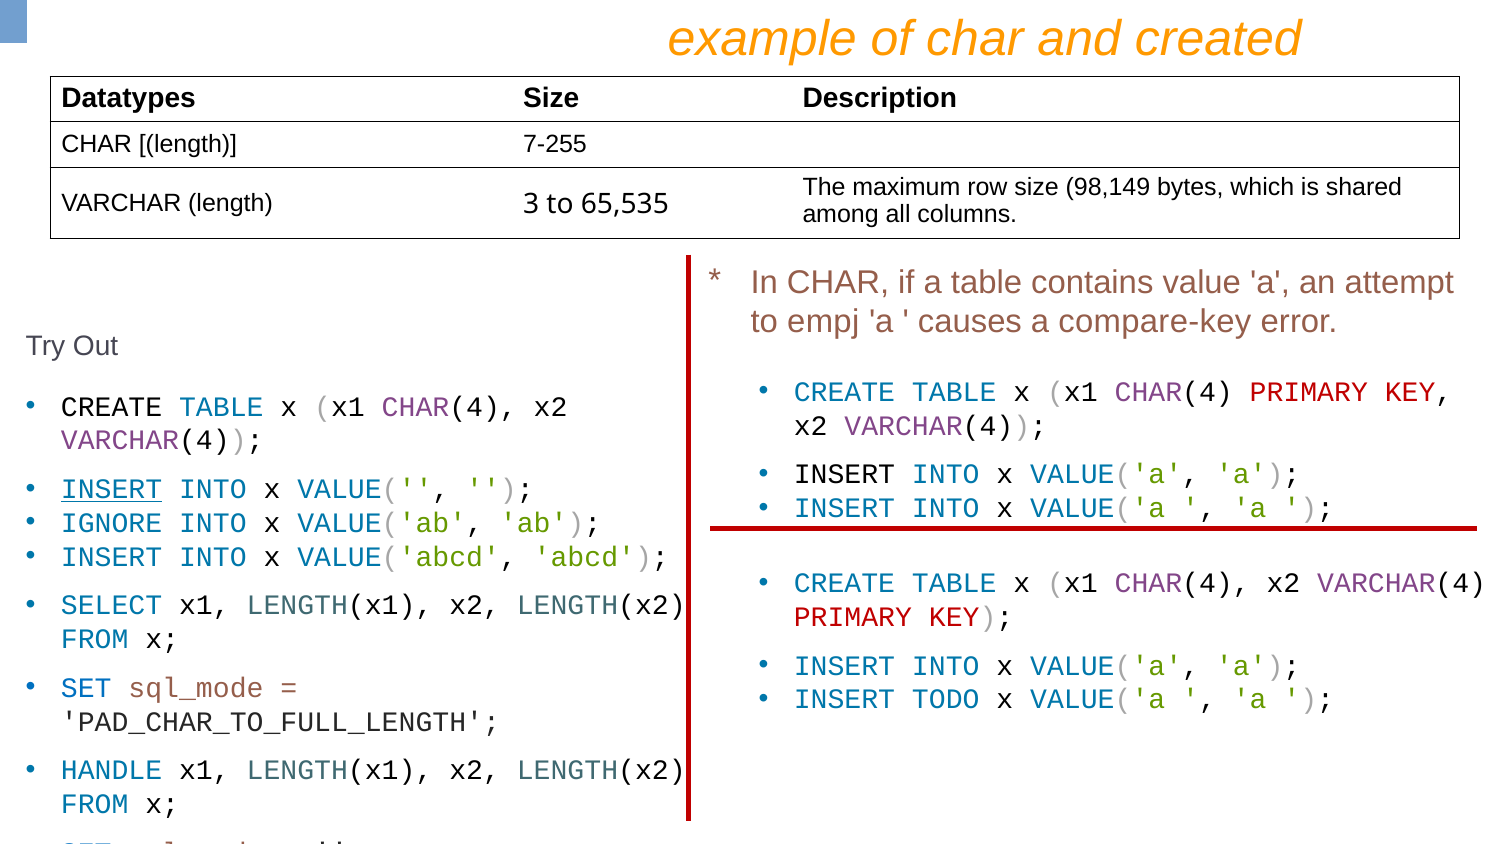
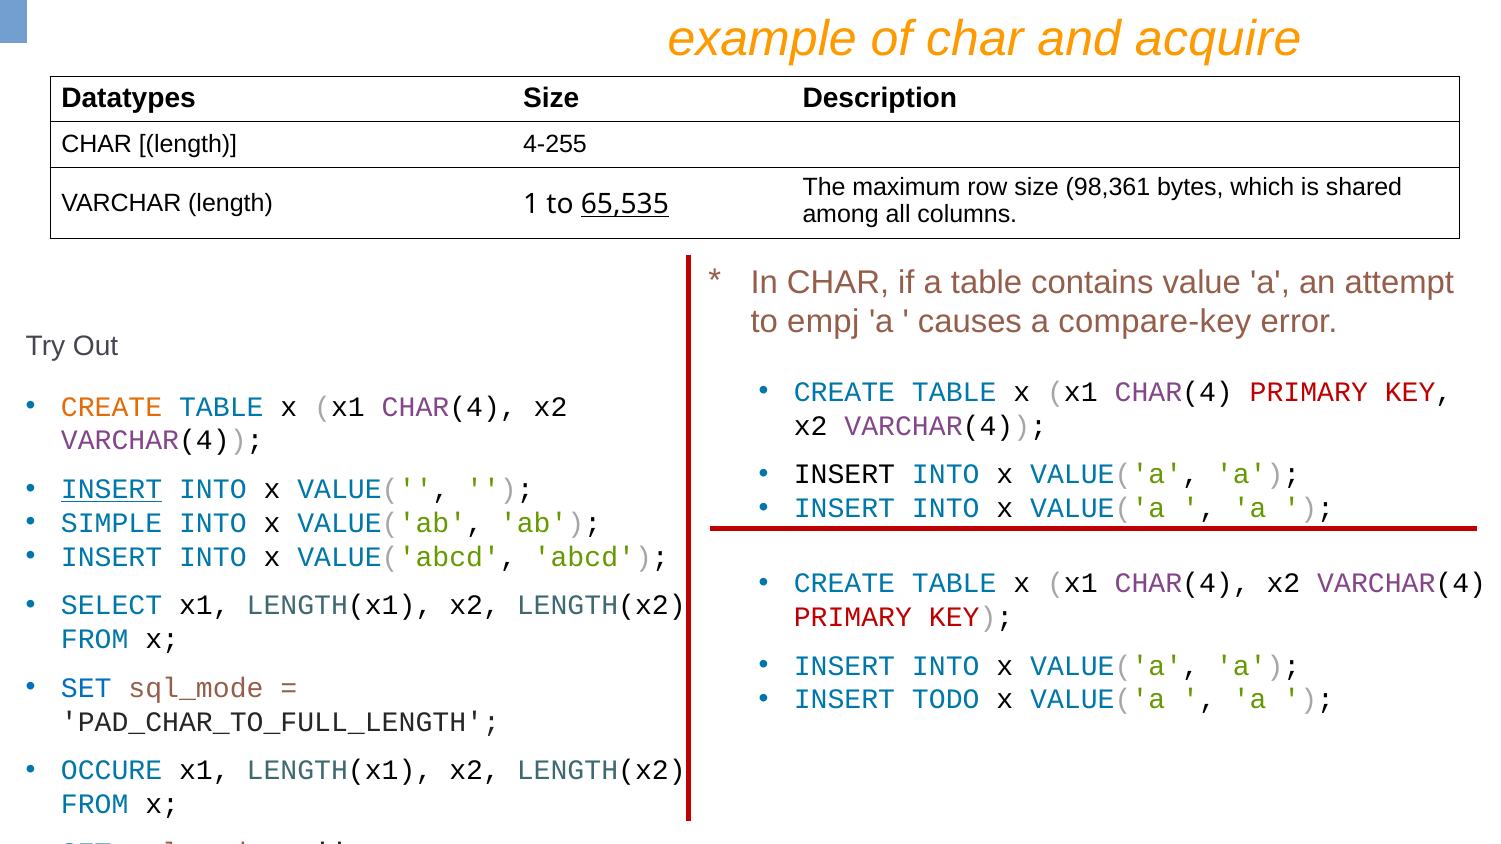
created: created -> acquire
7-255: 7-255 -> 4-255
98,149: 98,149 -> 98,361
3: 3 -> 1
65,535 underline: none -> present
CREATE at (112, 407) colour: black -> orange
IGNORE: IGNORE -> SIMPLE
HANDLE: HANDLE -> OCCURE
